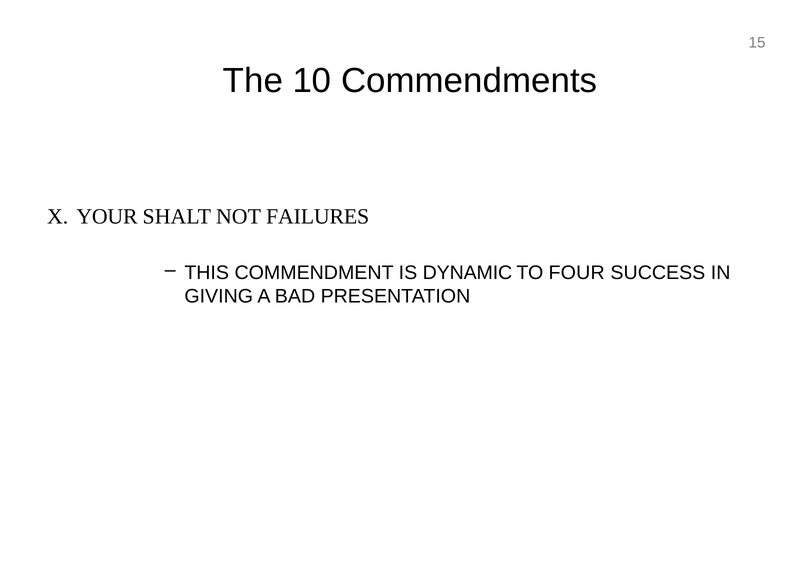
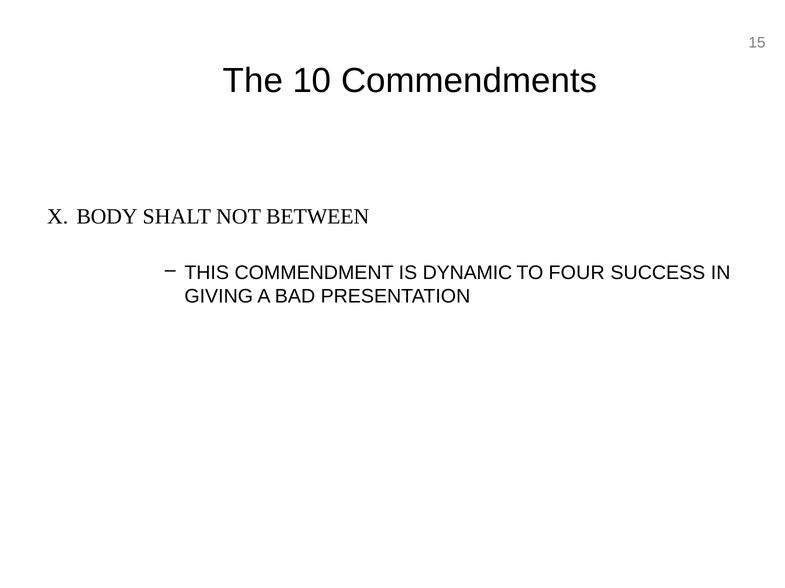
YOUR: YOUR -> BODY
FAILURES: FAILURES -> BETWEEN
